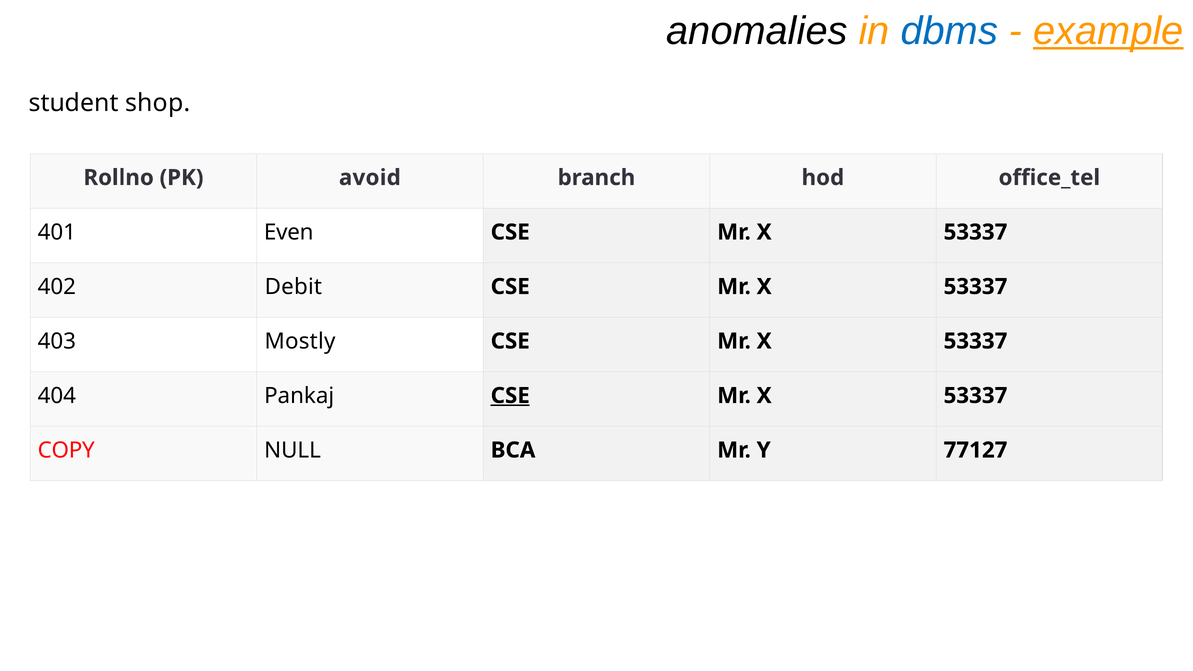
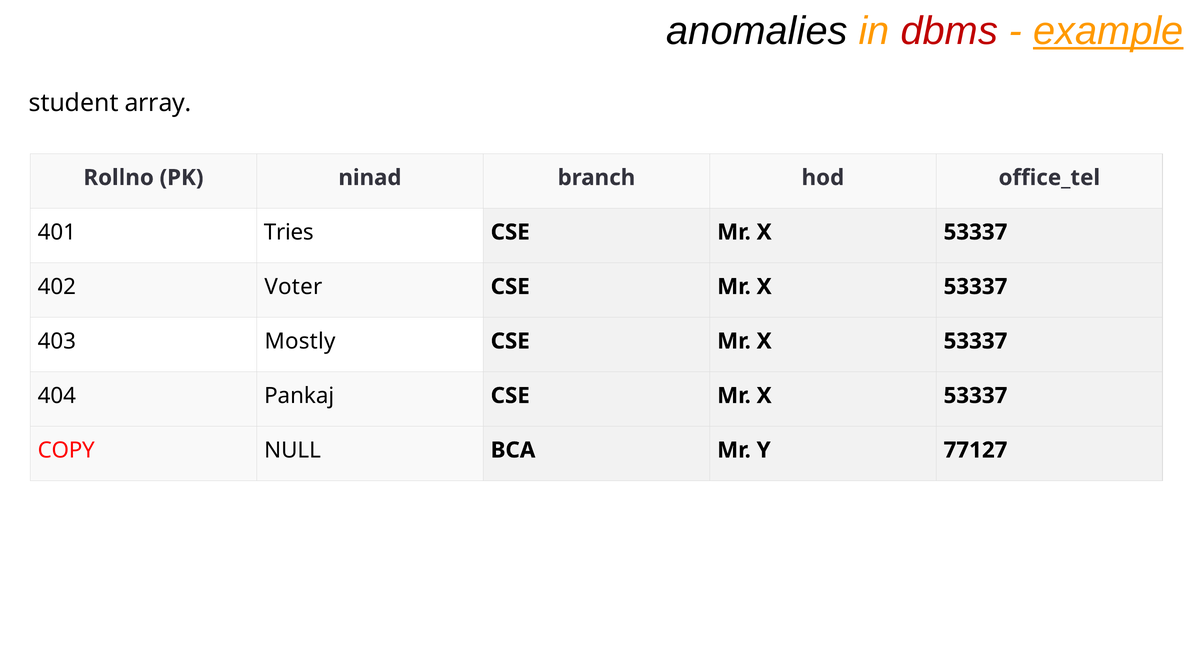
dbms colour: blue -> red
shop: shop -> array
avoid: avoid -> ninad
Even: Even -> Tries
Debit: Debit -> Voter
CSE at (510, 396) underline: present -> none
